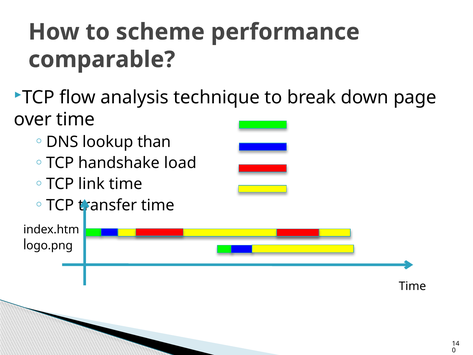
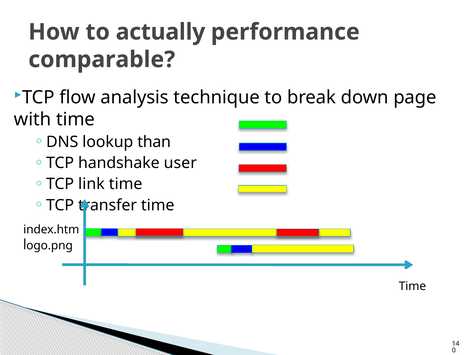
scheme: scheme -> actually
over: over -> with
load: load -> user
